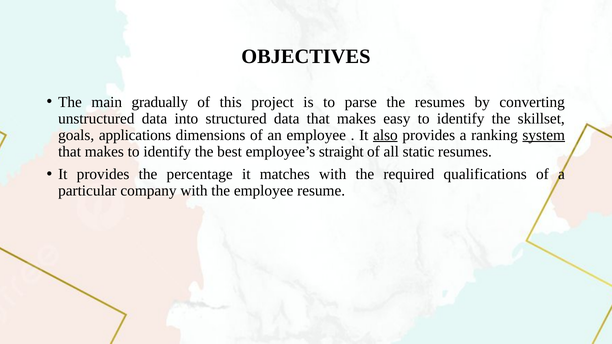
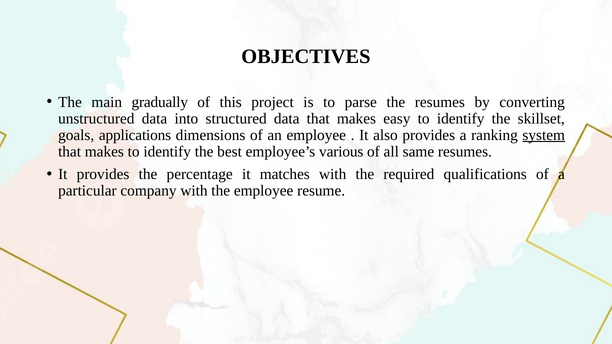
also underline: present -> none
straight: straight -> various
static: static -> same
